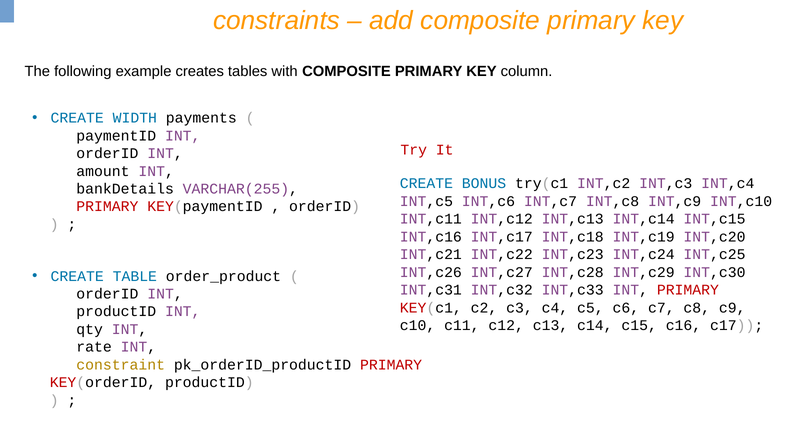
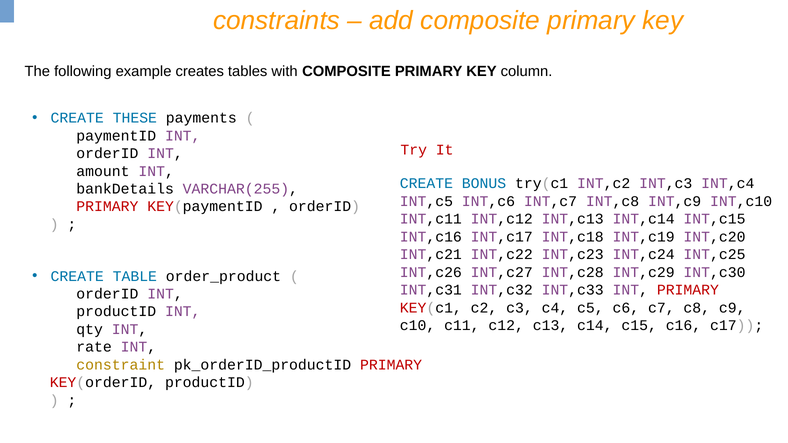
WIDTH: WIDTH -> THESE
